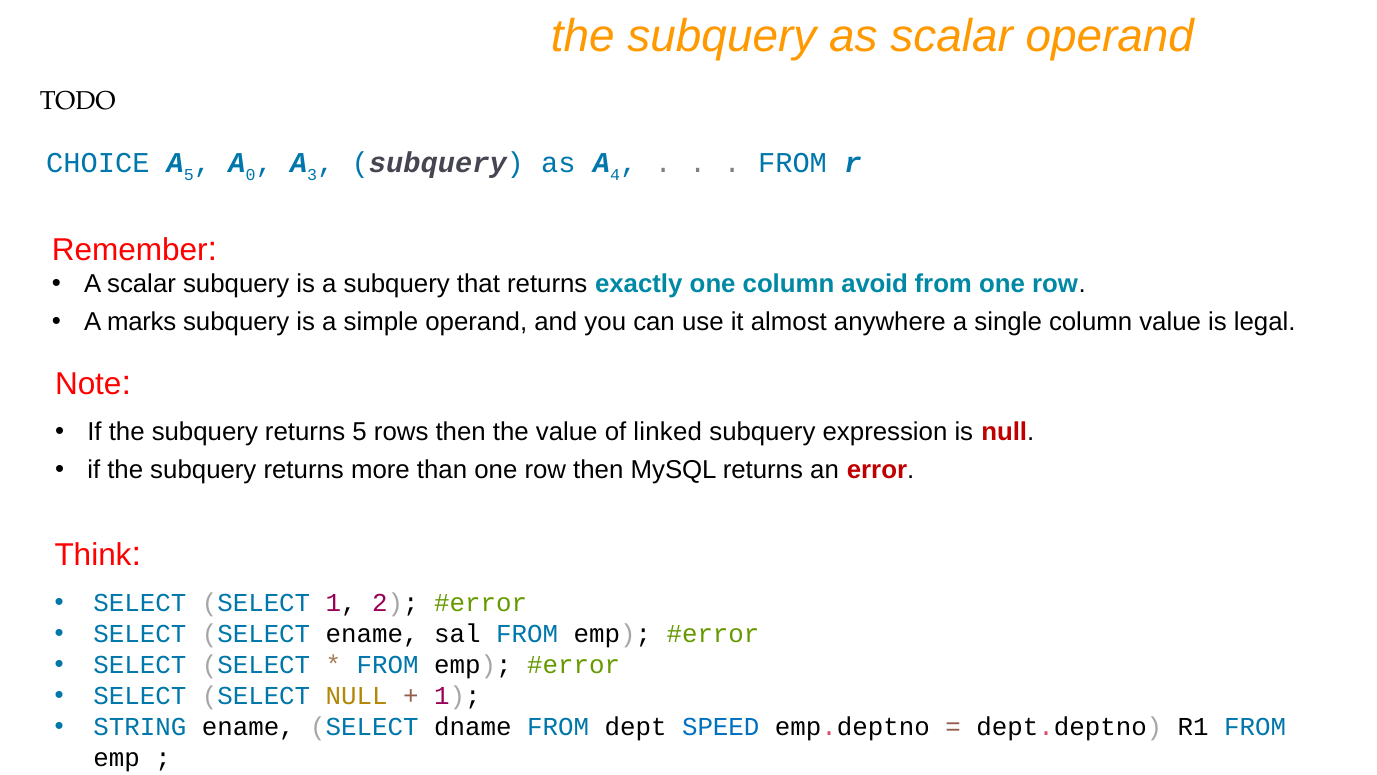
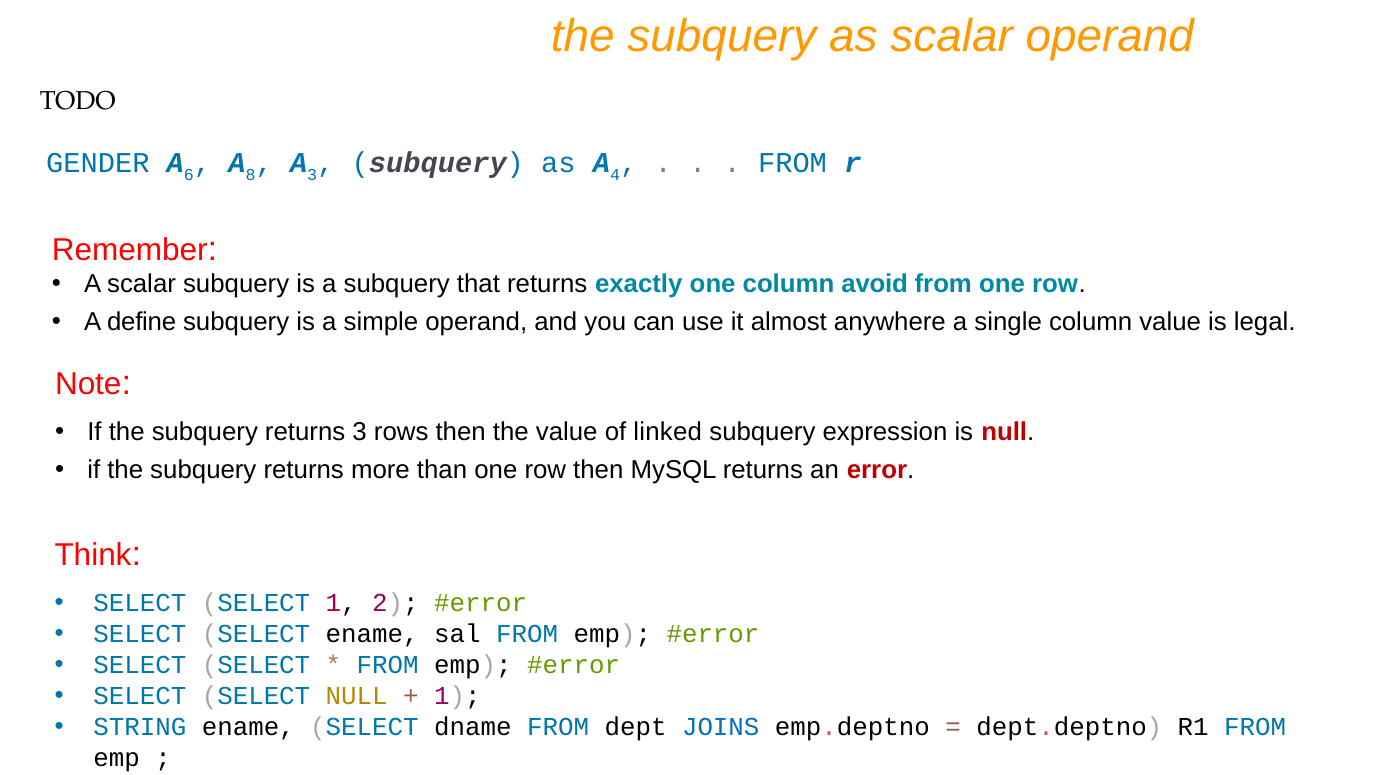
CHOICE: CHOICE -> GENDER
A 5: 5 -> 6
0: 0 -> 8
marks: marks -> define
returns 5: 5 -> 3
SPEED: SPEED -> JOINS
